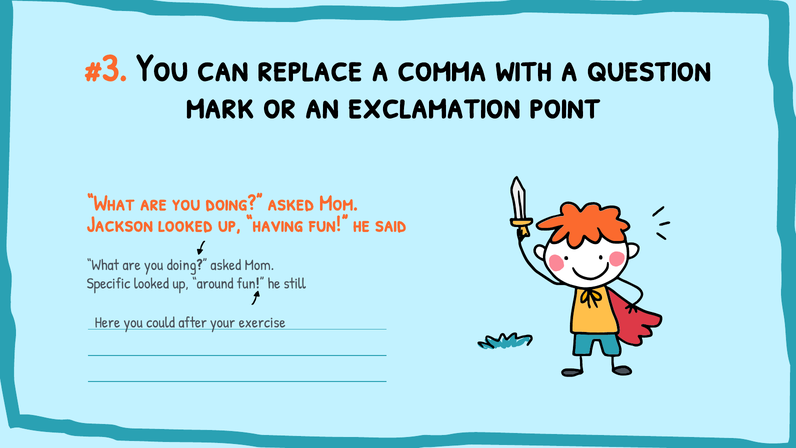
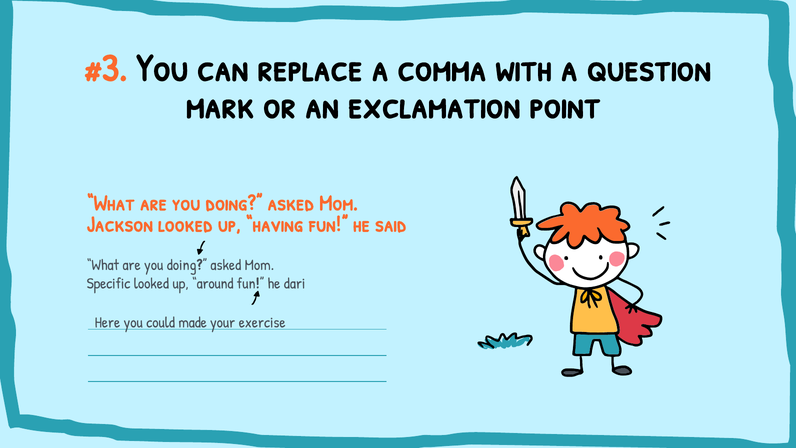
still: still -> dari
after: after -> made
